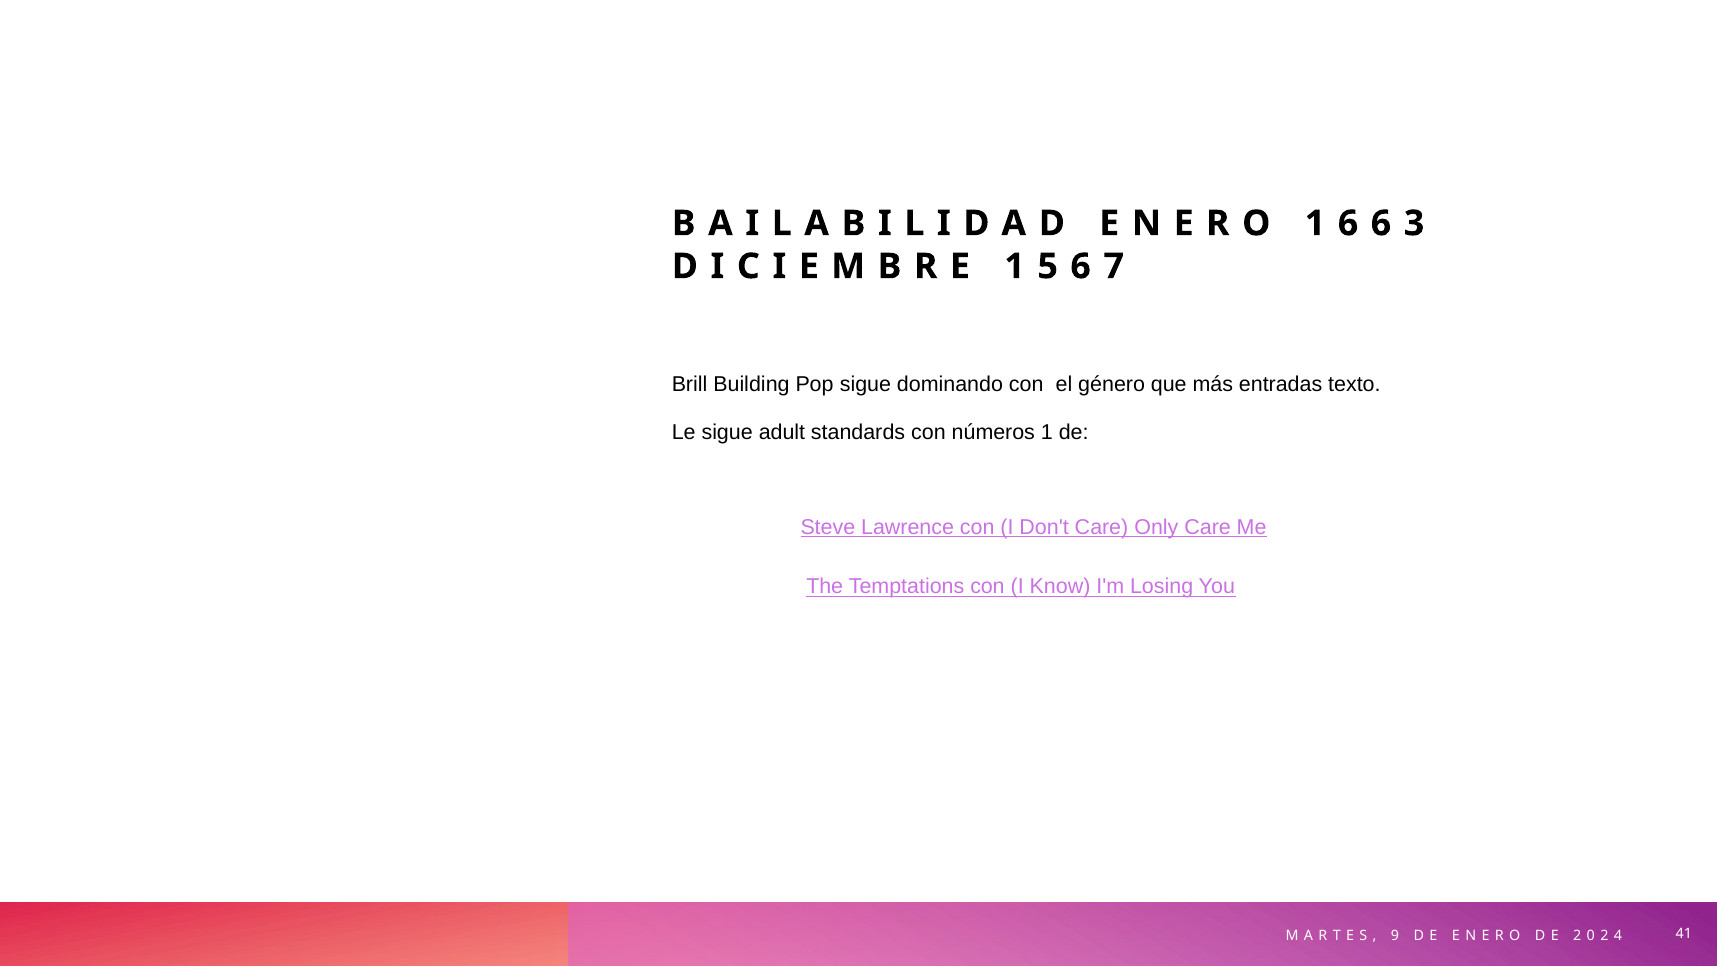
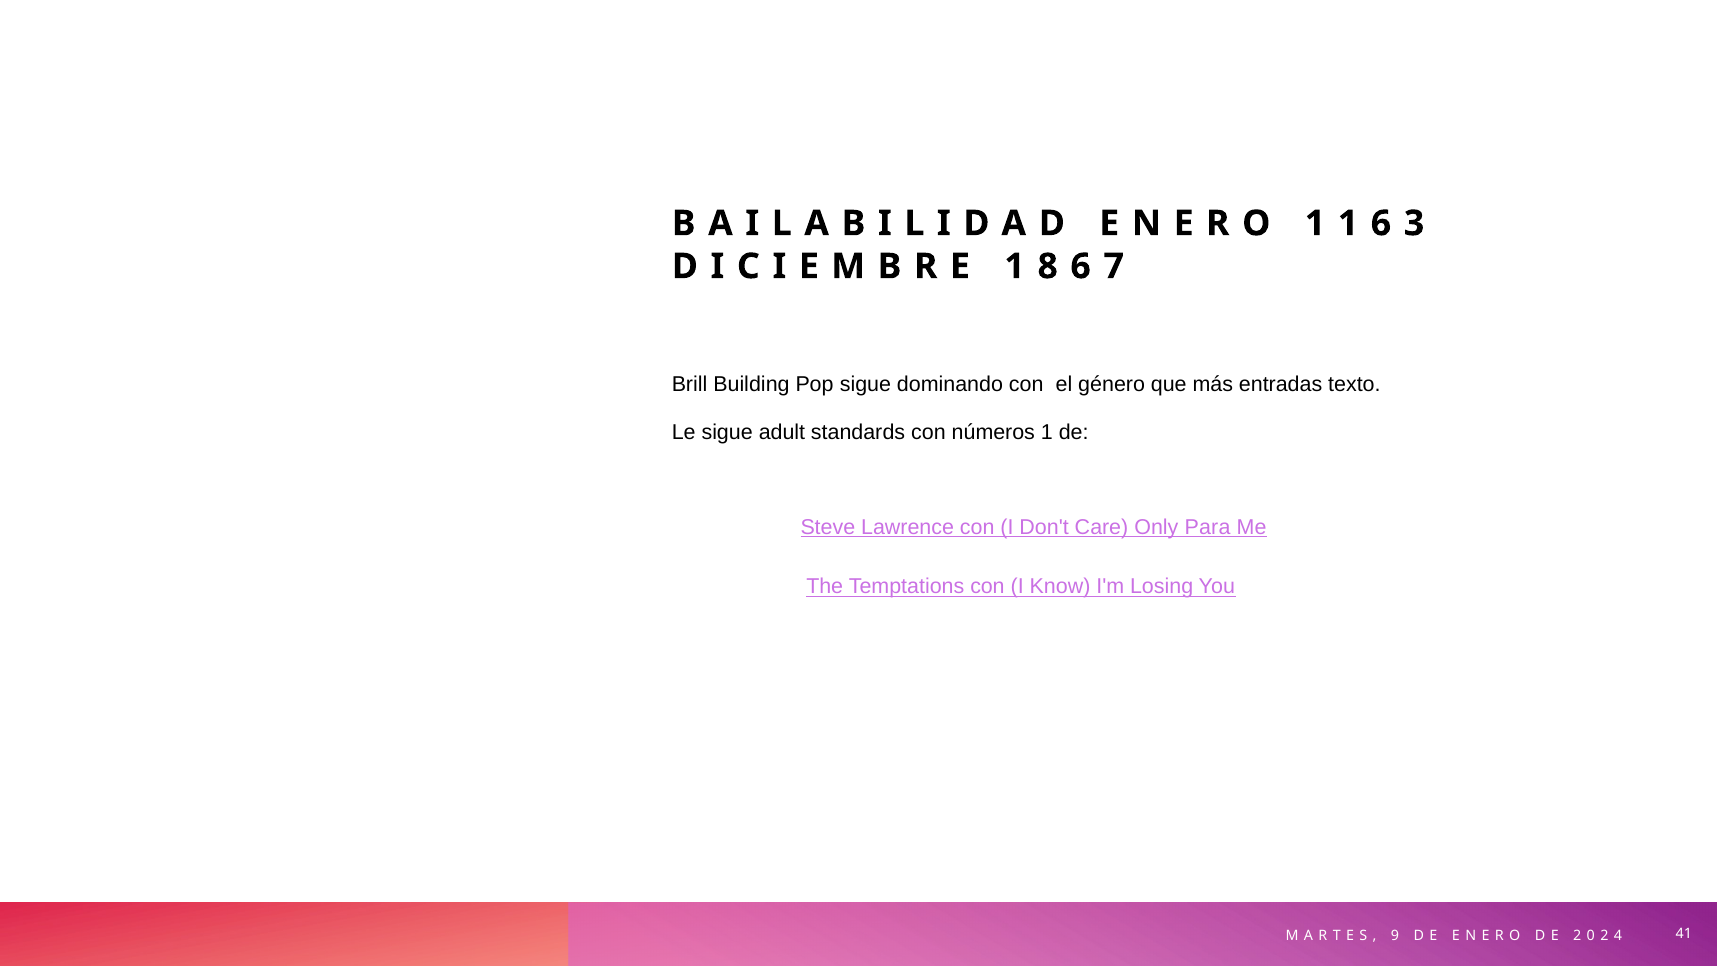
1 6: 6 -> 1
5: 5 -> 8
Only Care: Care -> Para
